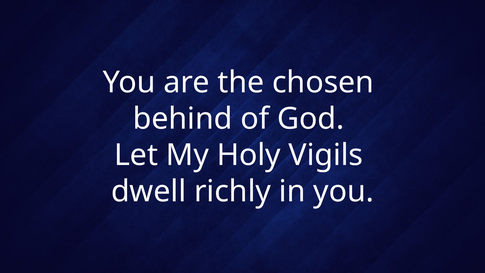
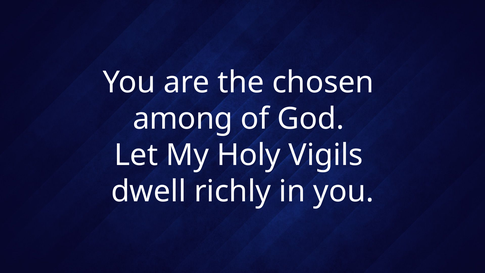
behind: behind -> among
